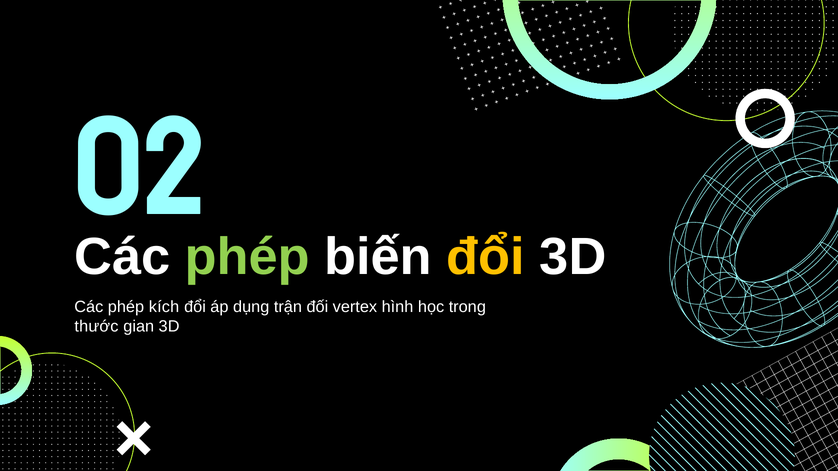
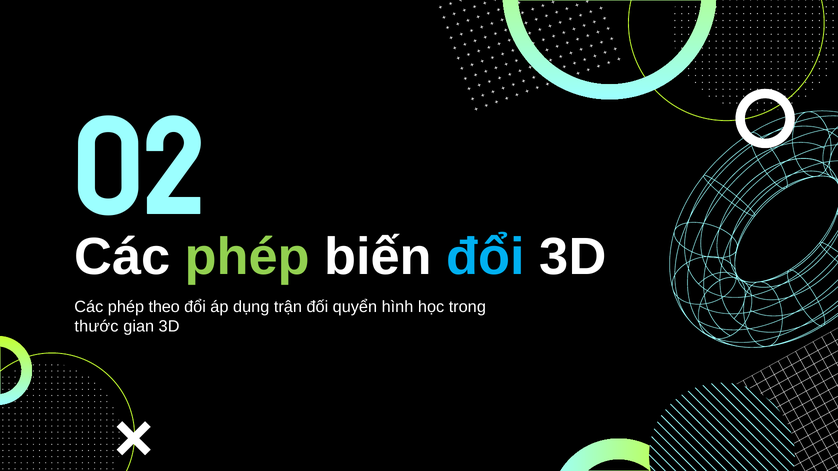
đổi at (486, 257) colour: yellow -> light blue
kích: kích -> theo
vertex: vertex -> quyển
